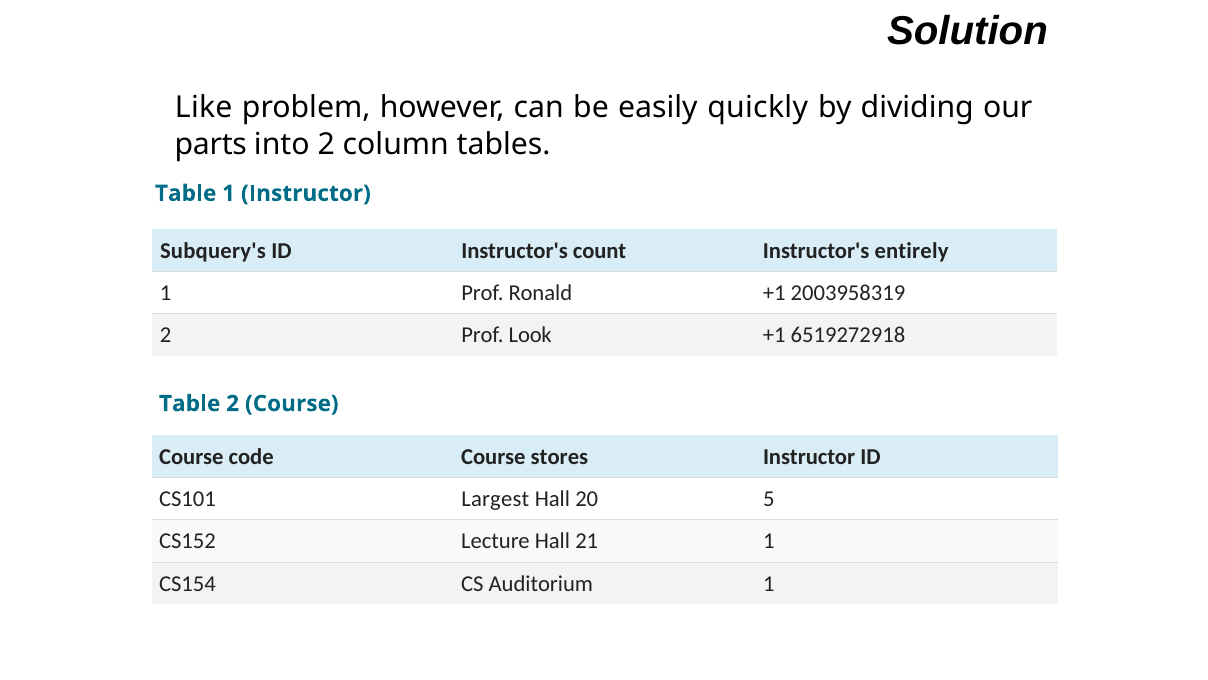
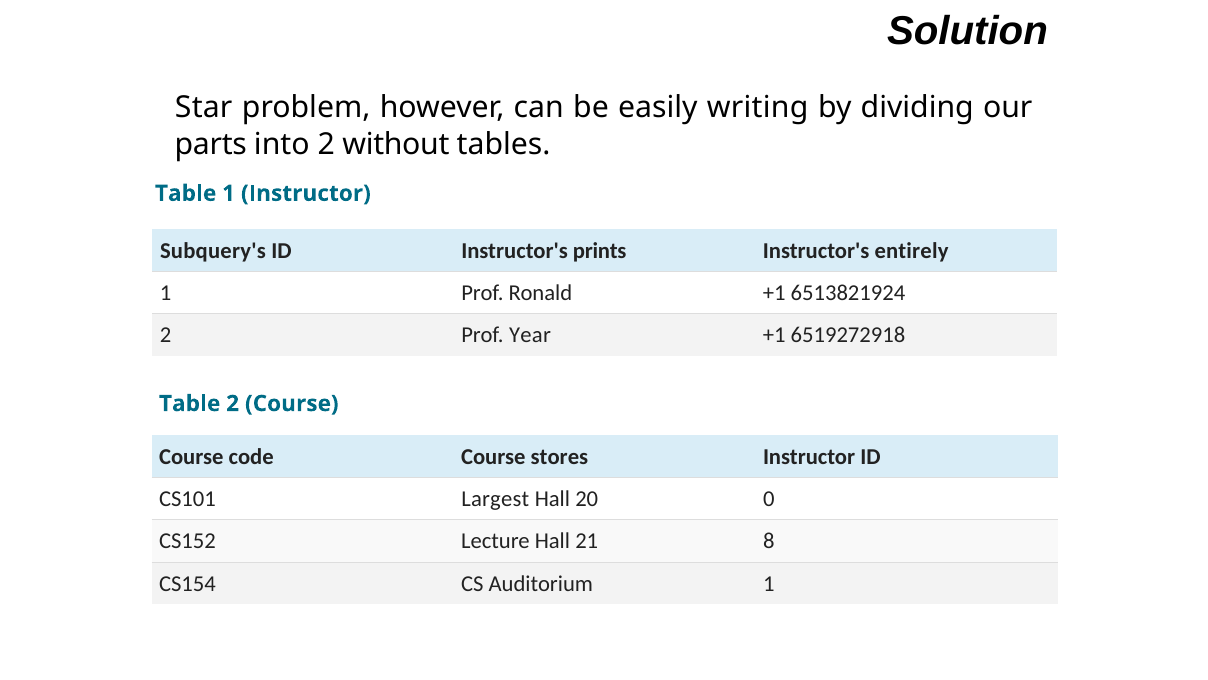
Like: Like -> Star
quickly: quickly -> writing
column: column -> without
count: count -> prints
2003958319: 2003958319 -> 6513821924
Look: Look -> Year
5: 5 -> 0
21 1: 1 -> 8
